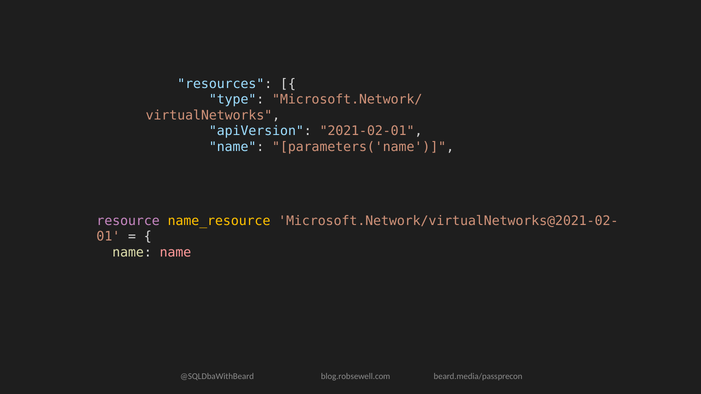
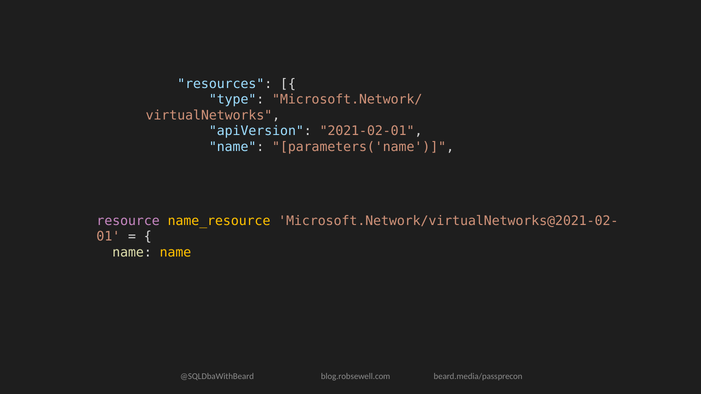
name at (175, 253) colour: pink -> yellow
